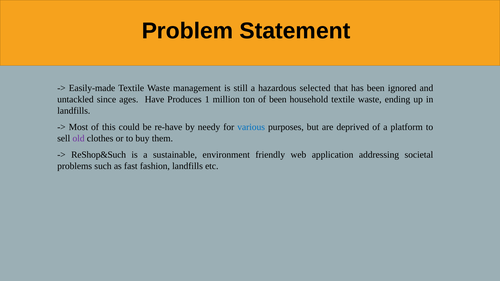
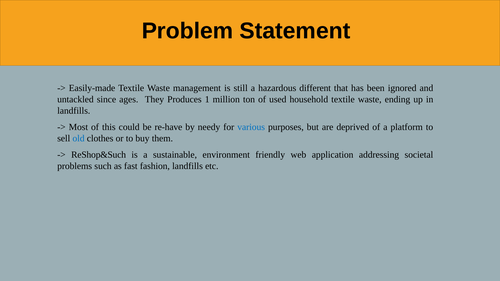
selected: selected -> different
Have: Have -> They
of been: been -> used
old colour: purple -> blue
